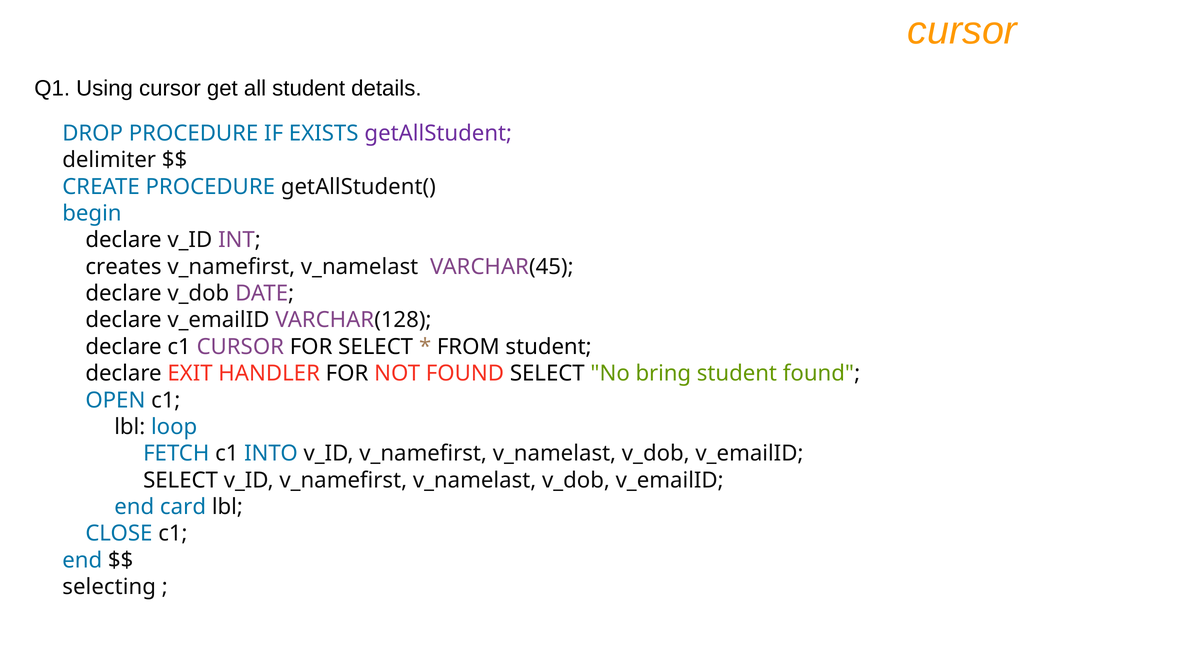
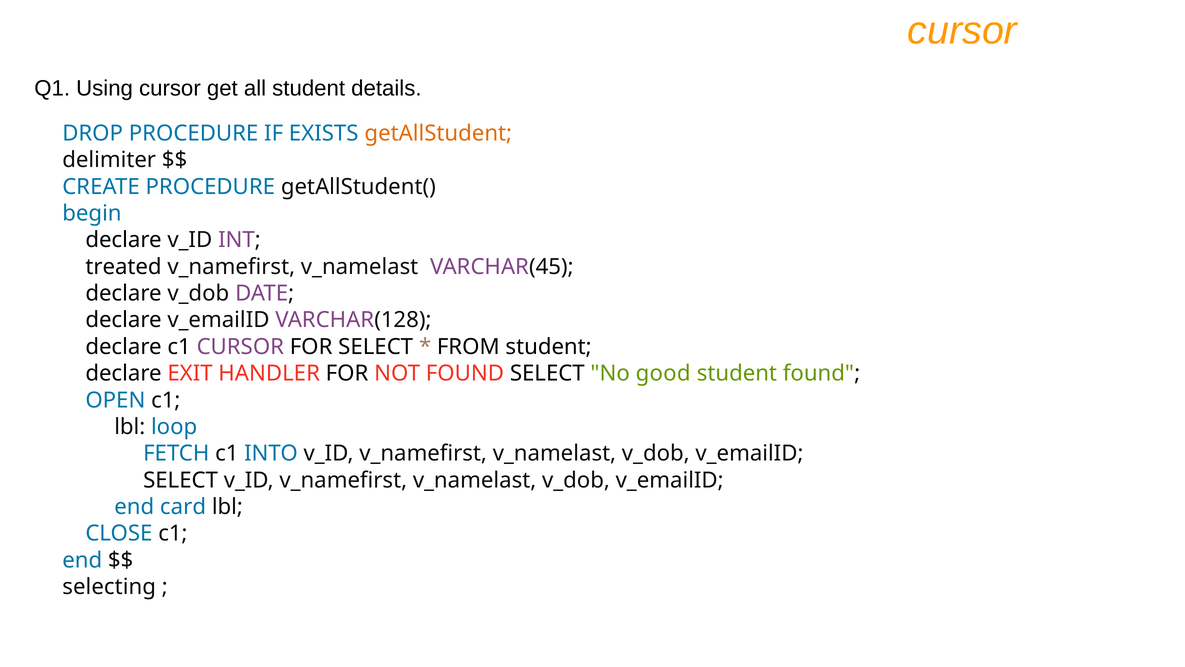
getAllStudent colour: purple -> orange
creates: creates -> treated
bring: bring -> good
